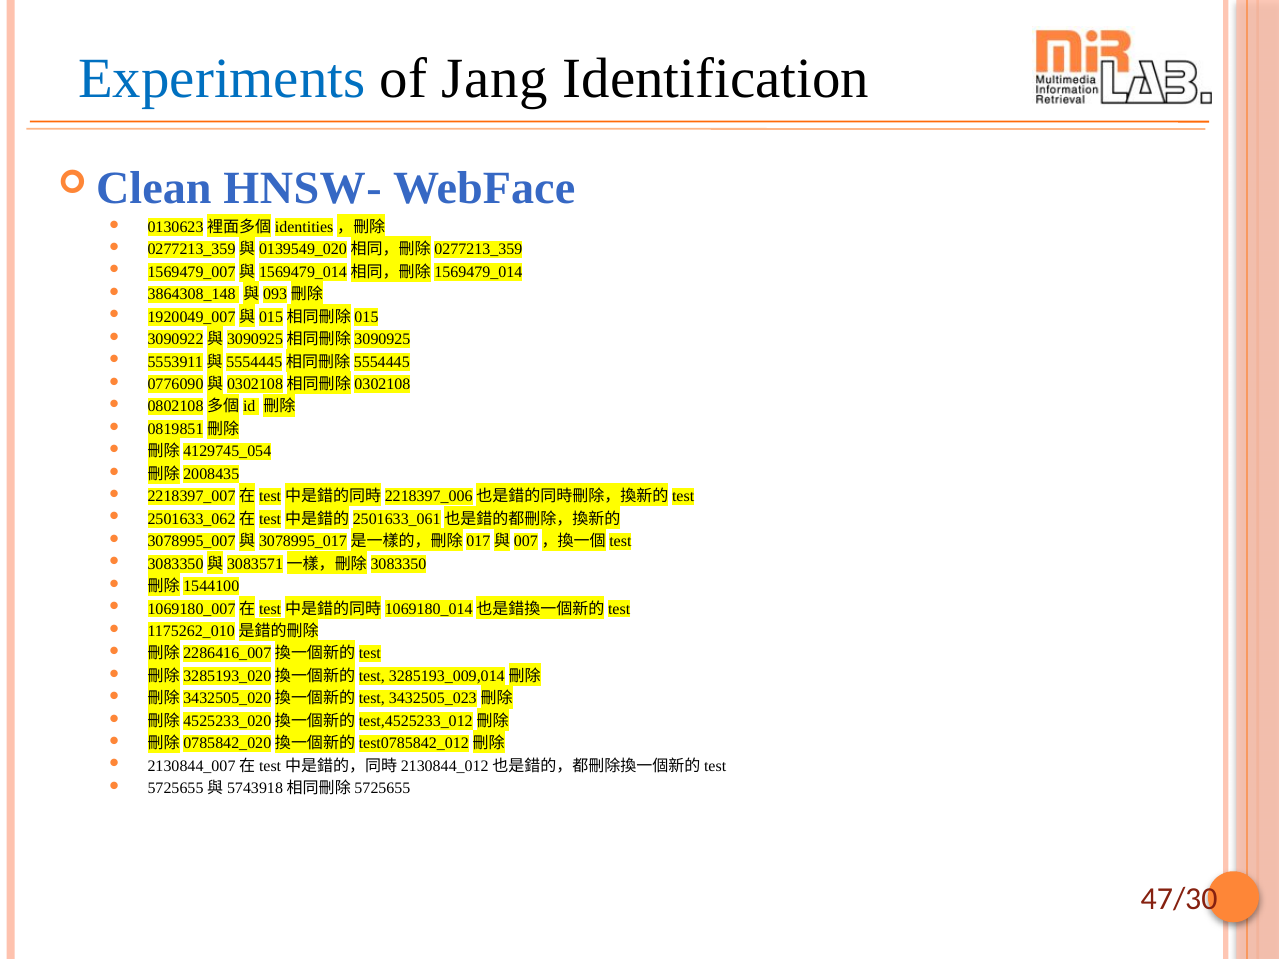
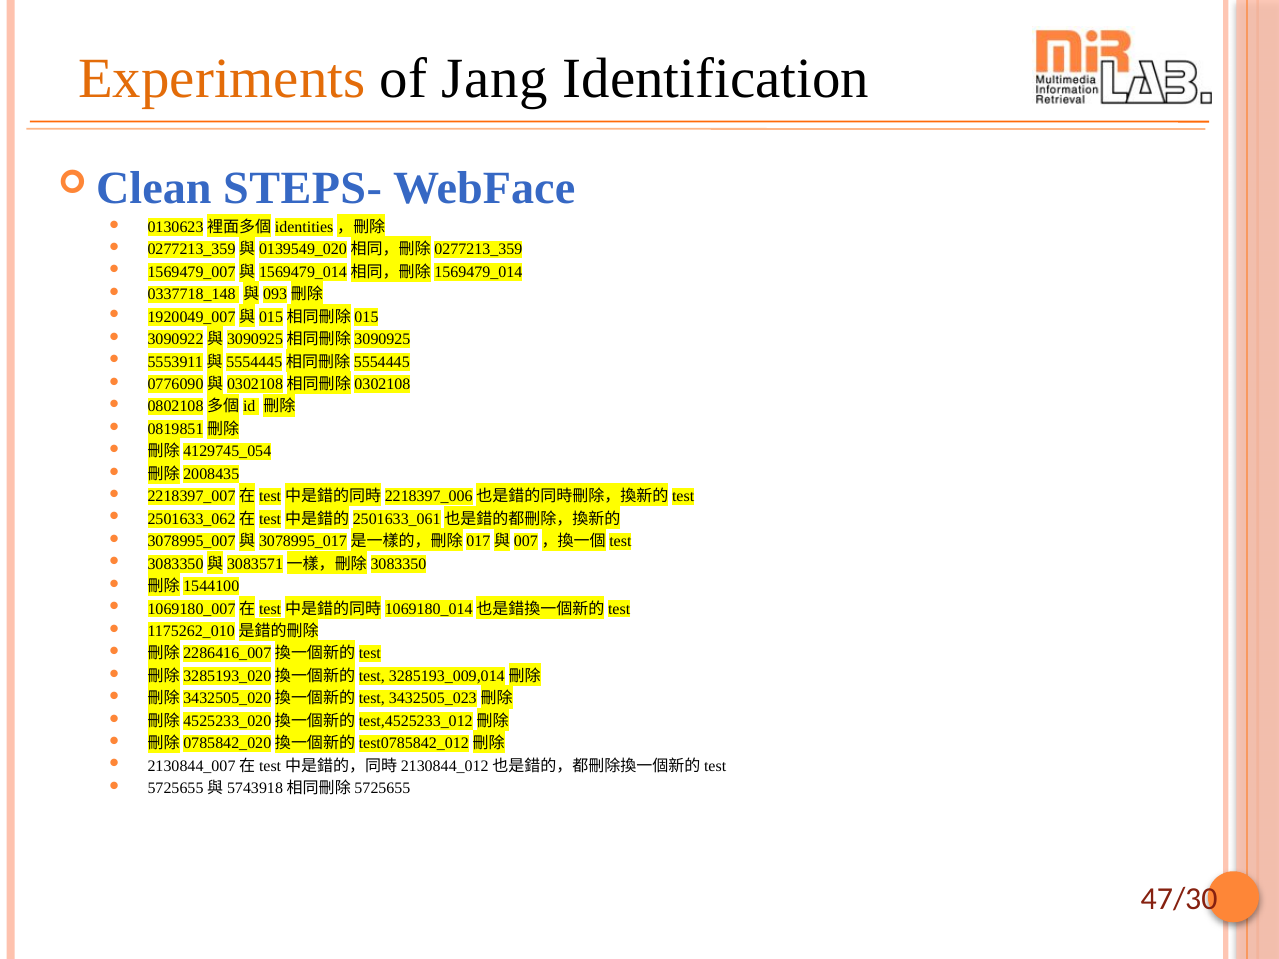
Experiments colour: blue -> orange
HNSW-: HNSW- -> STEPS-
3864308_148: 3864308_148 -> 0337718_148
